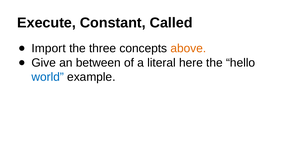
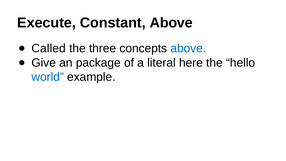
Constant Called: Called -> Above
Import: Import -> Called
above at (188, 48) colour: orange -> blue
between: between -> package
